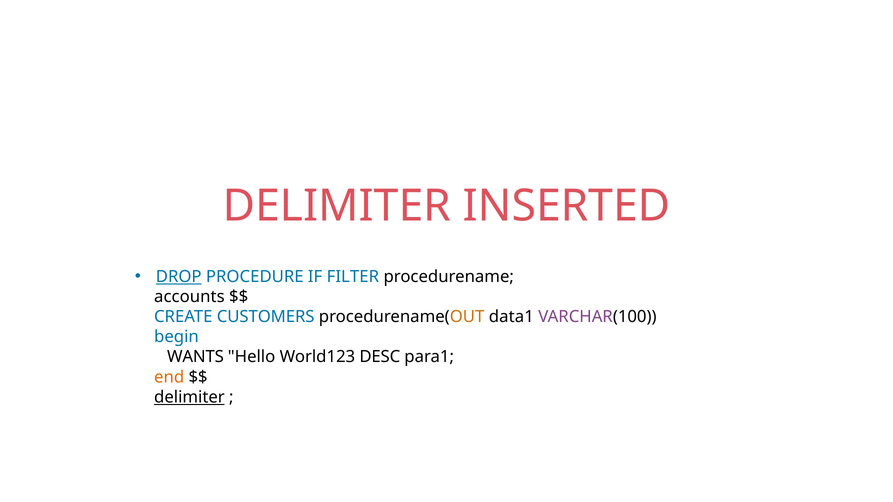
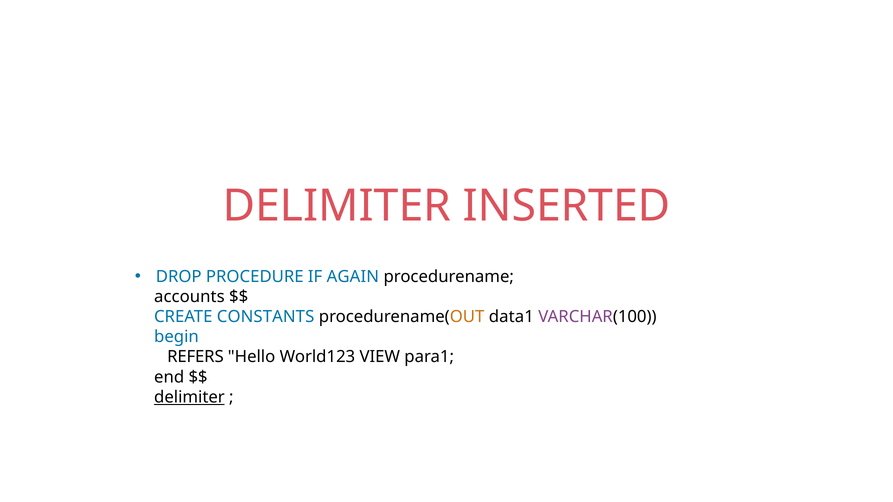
DROP underline: present -> none
FILTER: FILTER -> AGAIN
CUSTOMERS: CUSTOMERS -> CONSTANTS
WANTS: WANTS -> REFERS
DESC: DESC -> VIEW
end colour: orange -> black
